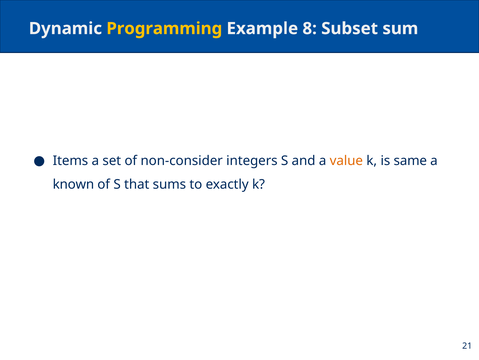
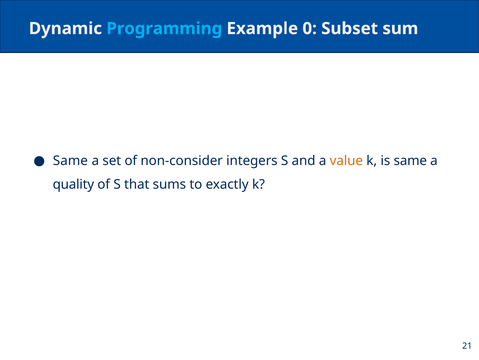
Programming colour: yellow -> light blue
8: 8 -> 0
Items at (70, 160): Items -> Same
known: known -> quality
